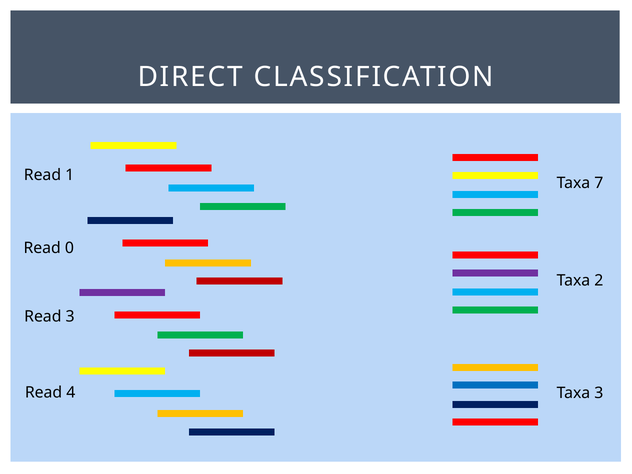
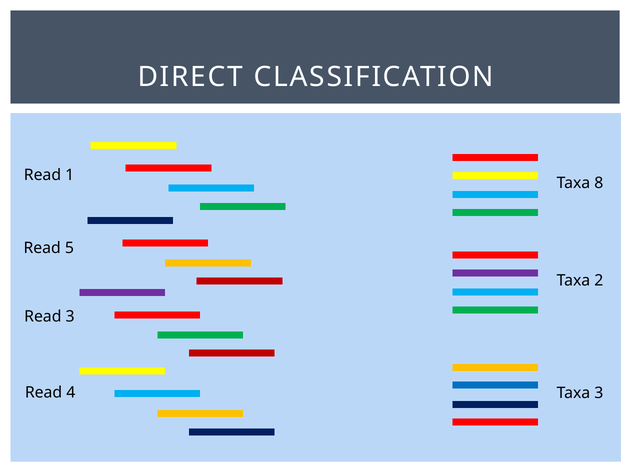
7: 7 -> 8
0: 0 -> 5
